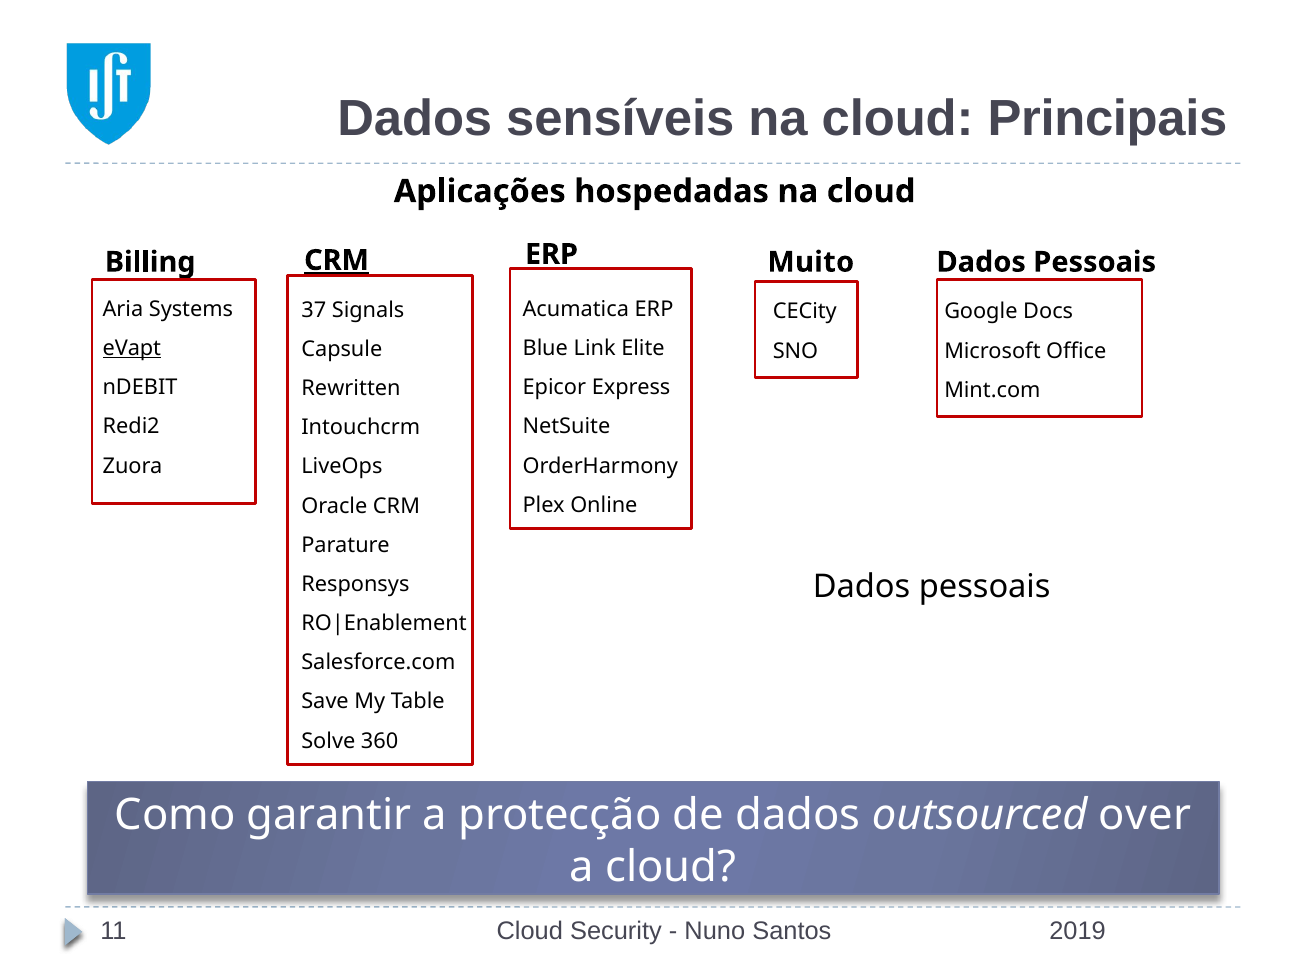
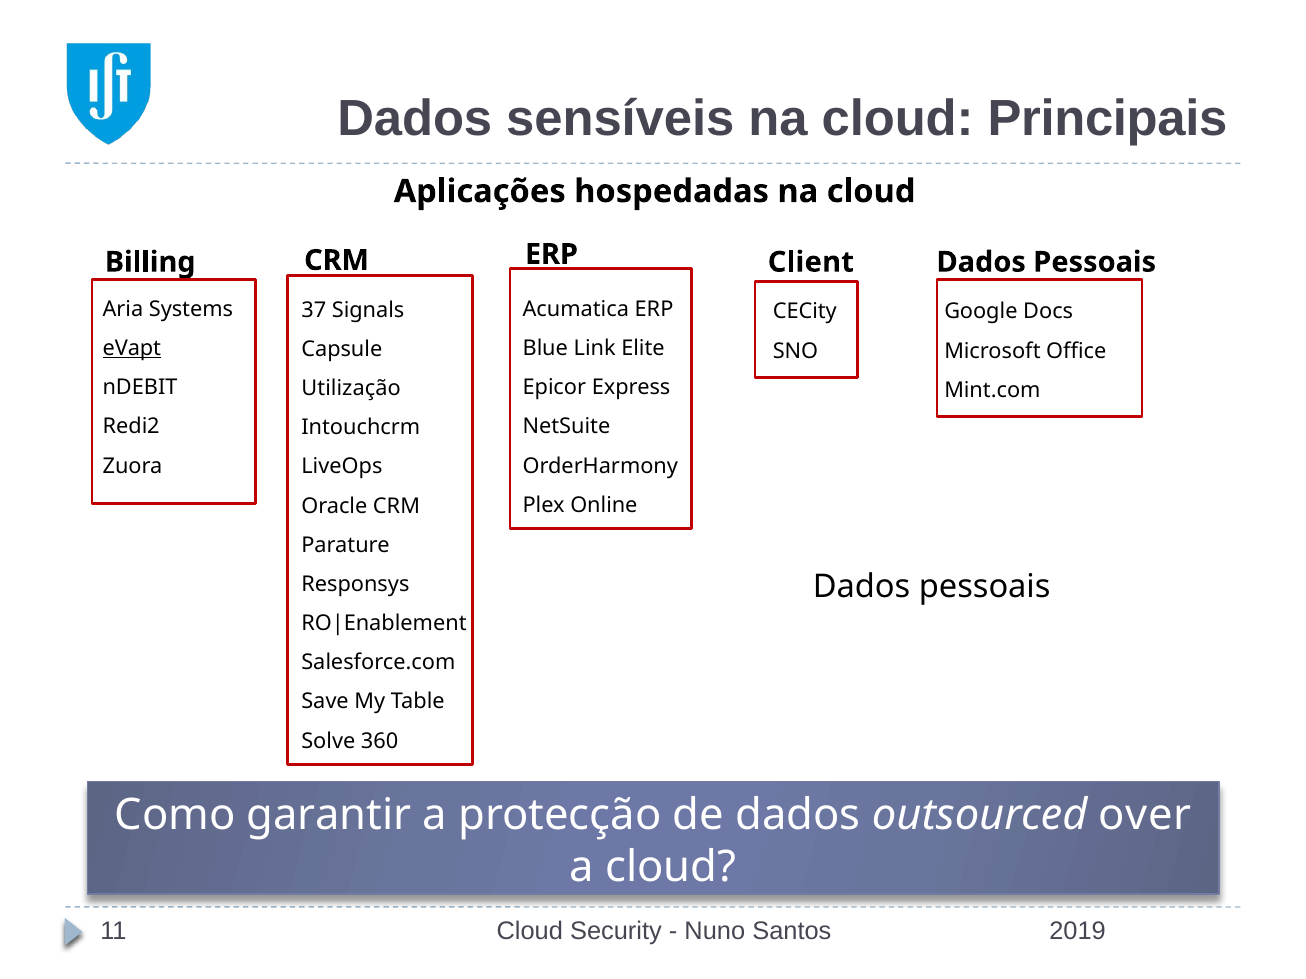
CRM at (336, 260) underline: present -> none
Muito: Muito -> Client
Rewritten: Rewritten -> Utilização
